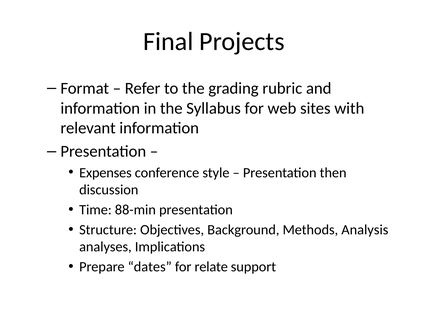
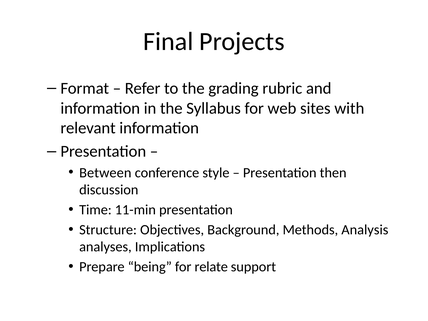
Expenses: Expenses -> Between
88-min: 88-min -> 11-min
dates: dates -> being
